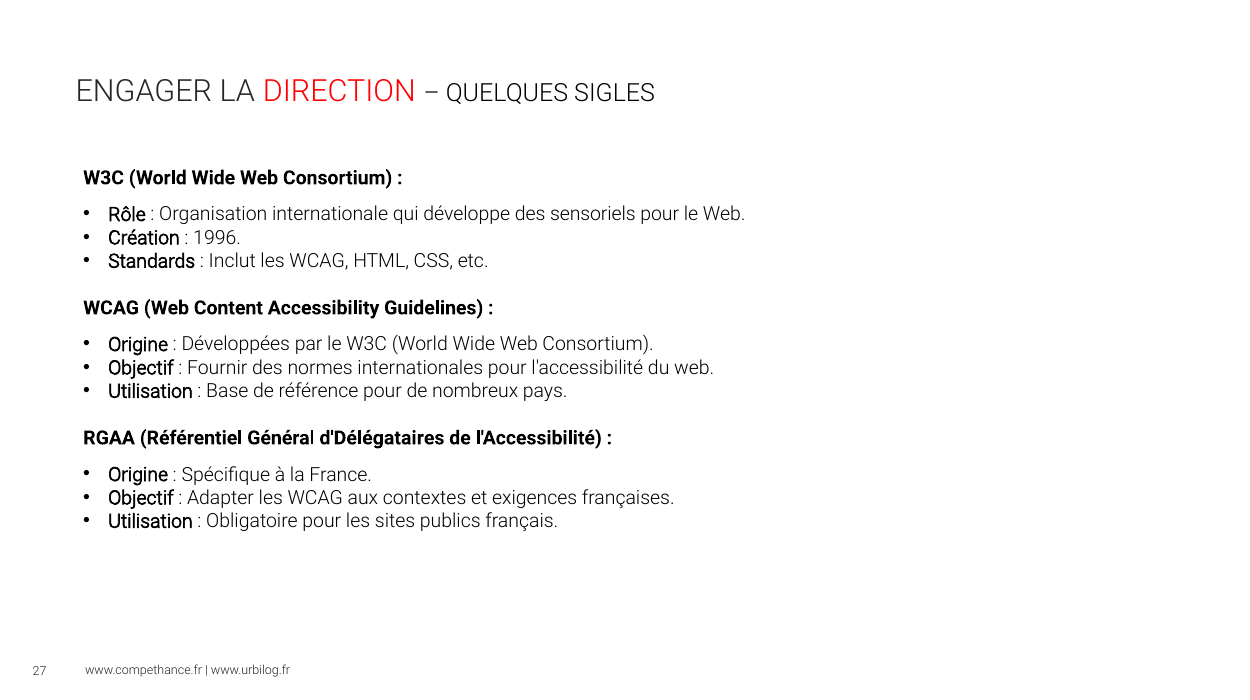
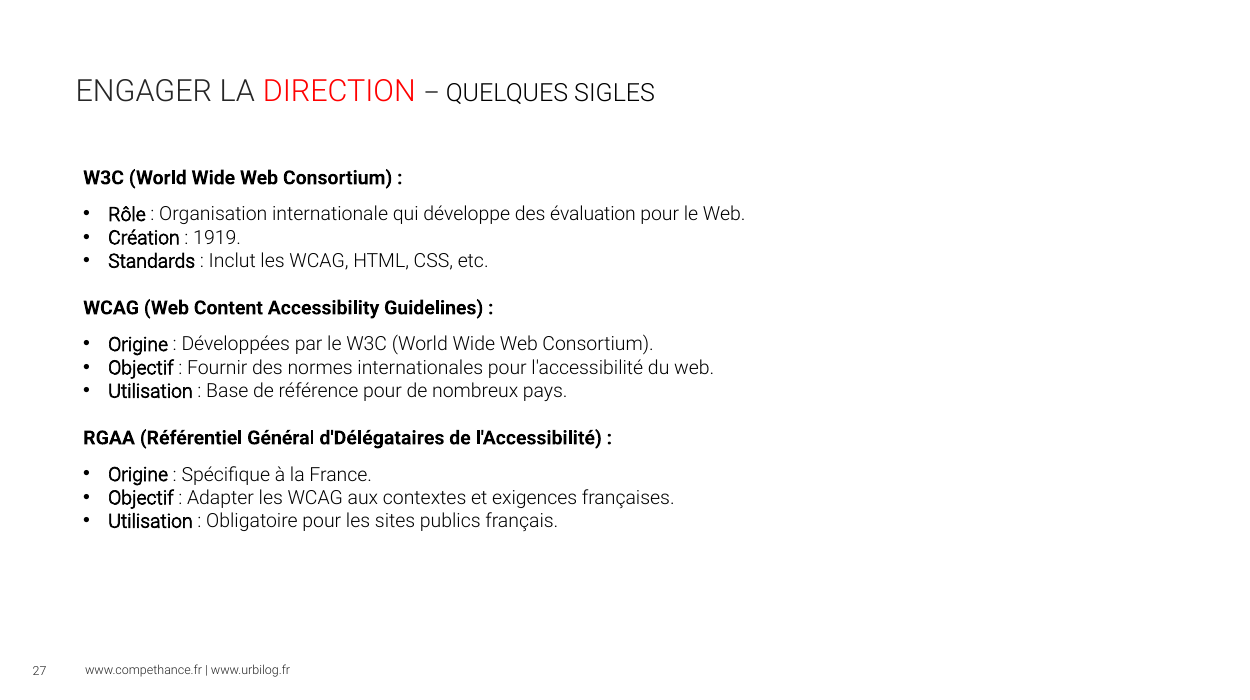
sensoriels: sensoriels -> évaluation
1996: 1996 -> 1919
